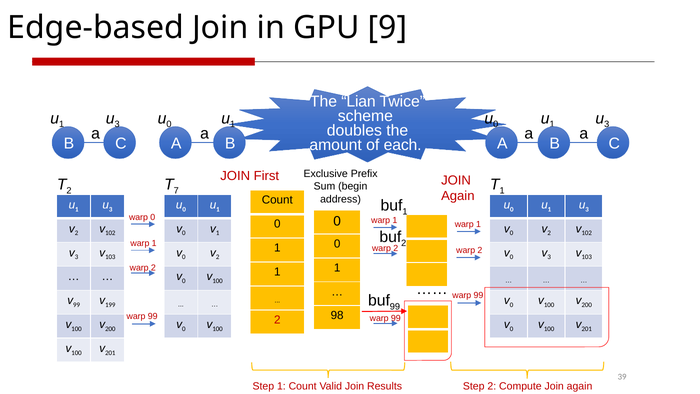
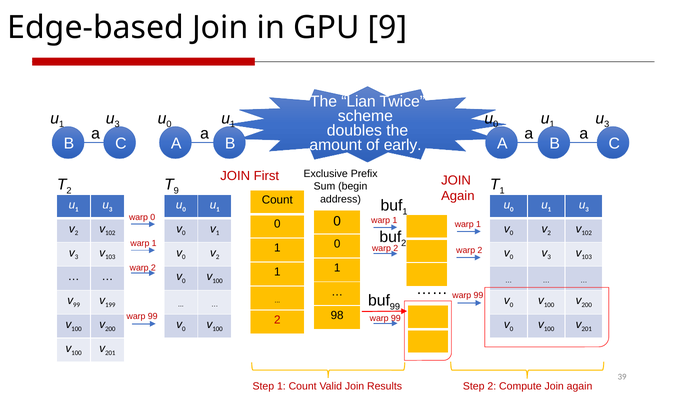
each: each -> early
7 at (176, 191): 7 -> 9
